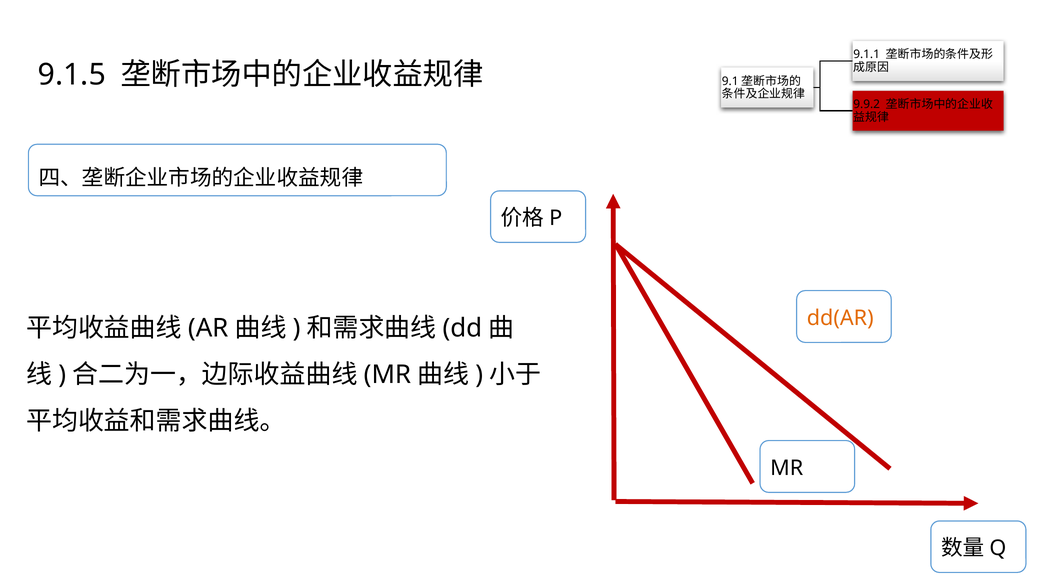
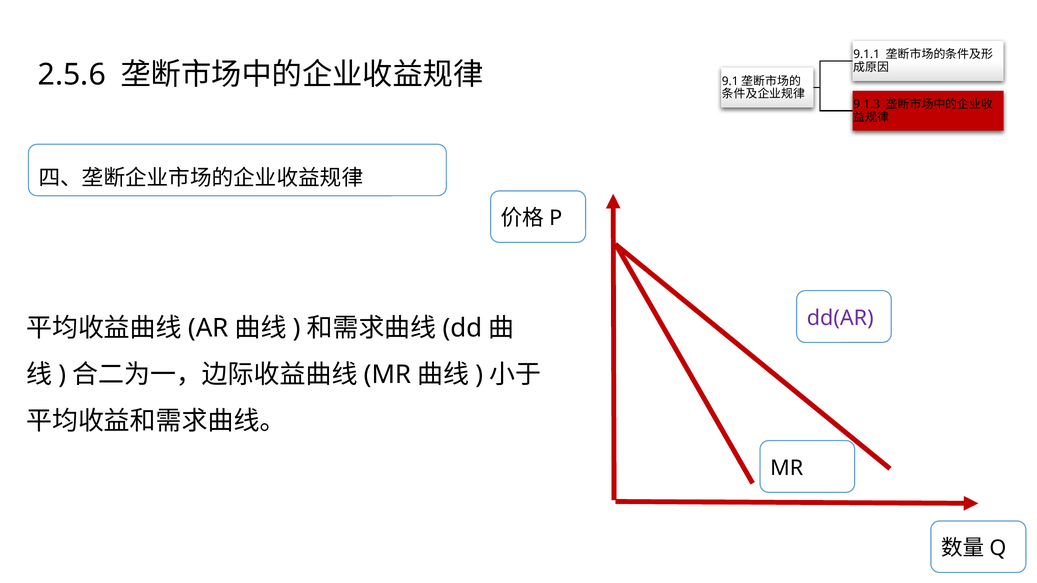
9.1.5: 9.1.5 -> 2.5.6
9.9.2: 9.9.2 -> 9.1.3
dd(AR colour: orange -> purple
